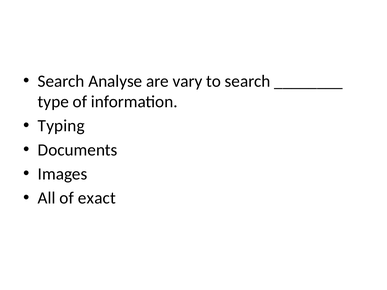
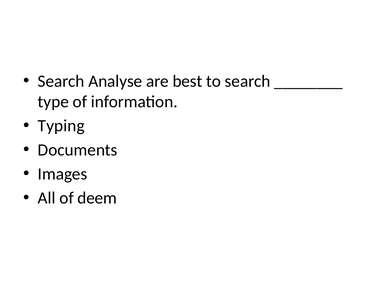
vary: vary -> best
exact: exact -> deem
